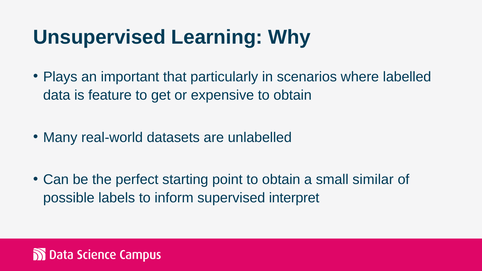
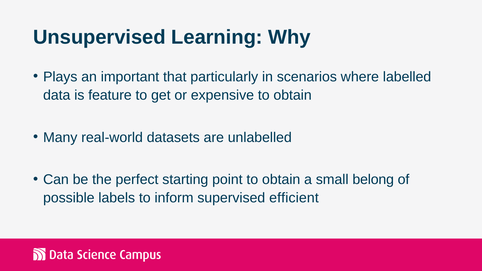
similar: similar -> belong
interpret: interpret -> efficient
